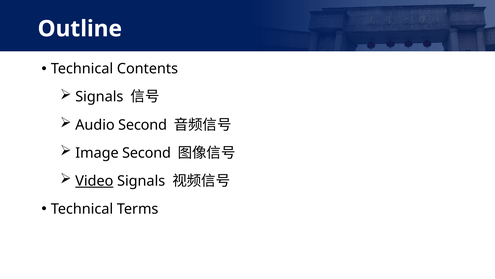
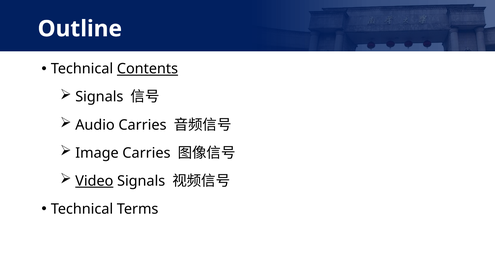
Contents underline: none -> present
Audio Second: Second -> Carries
Image Second: Second -> Carries
